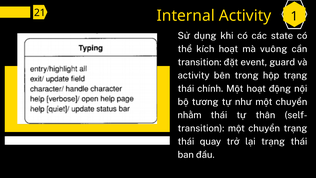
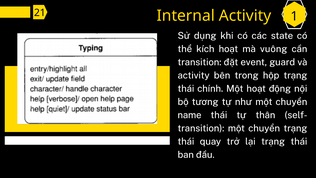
nhằm: nhằm -> name
